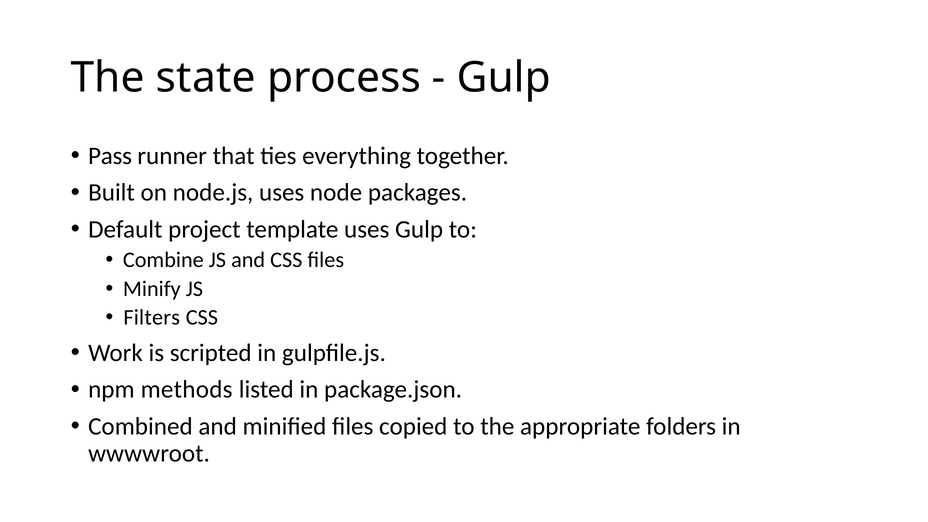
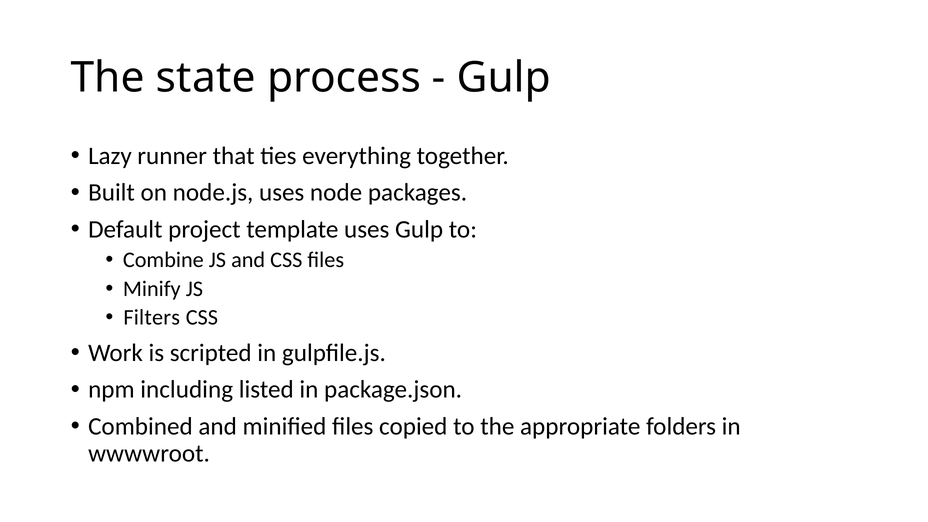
Pass: Pass -> Lazy
methods: methods -> including
